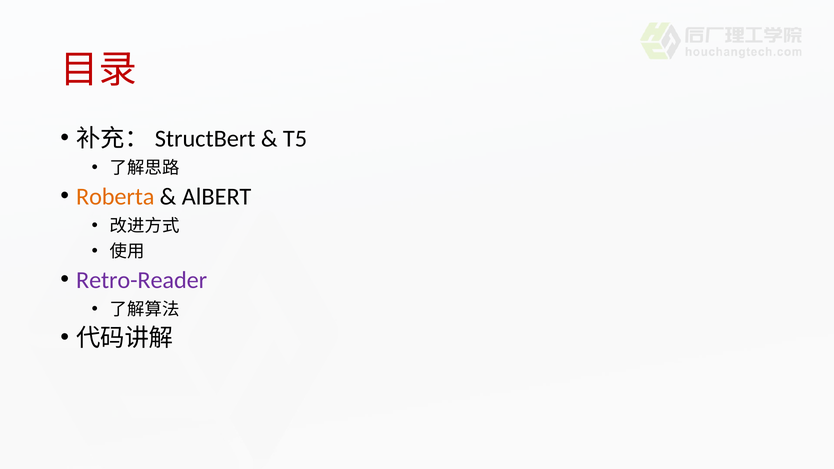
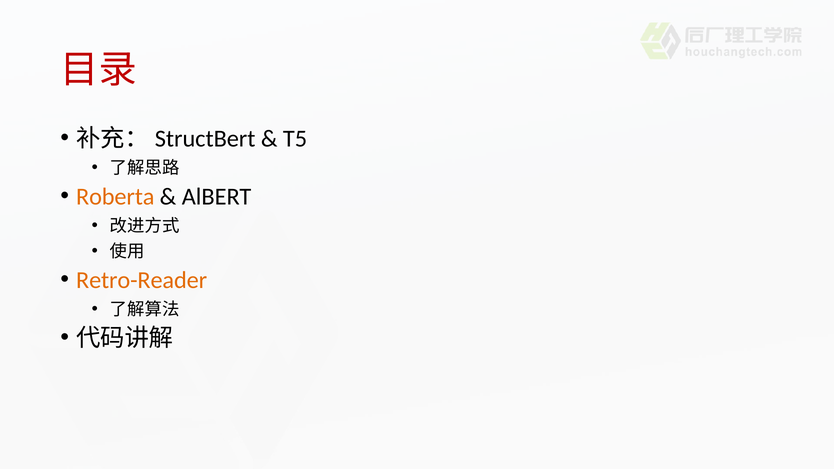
Retro-Reader colour: purple -> orange
